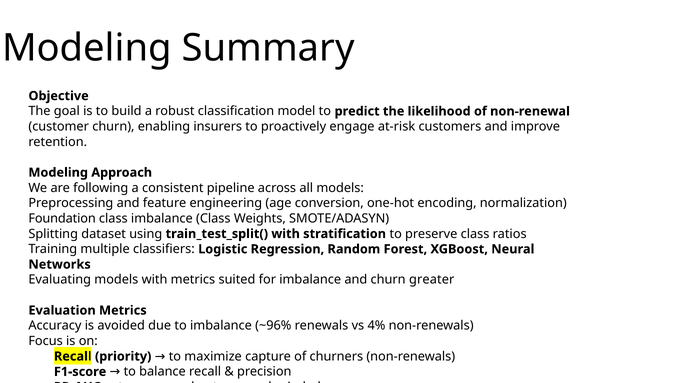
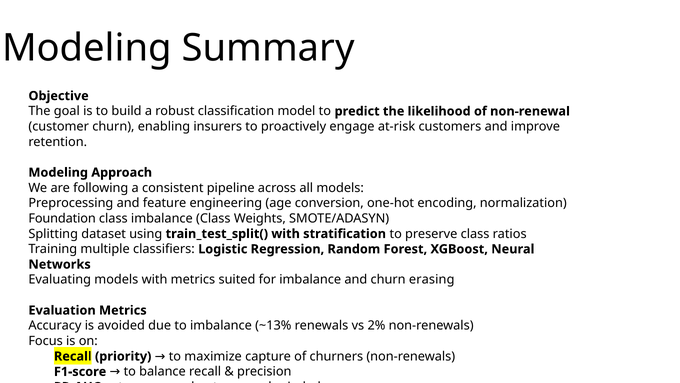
greater: greater -> erasing
~96%: ~96% -> ~13%
4%: 4% -> 2%
